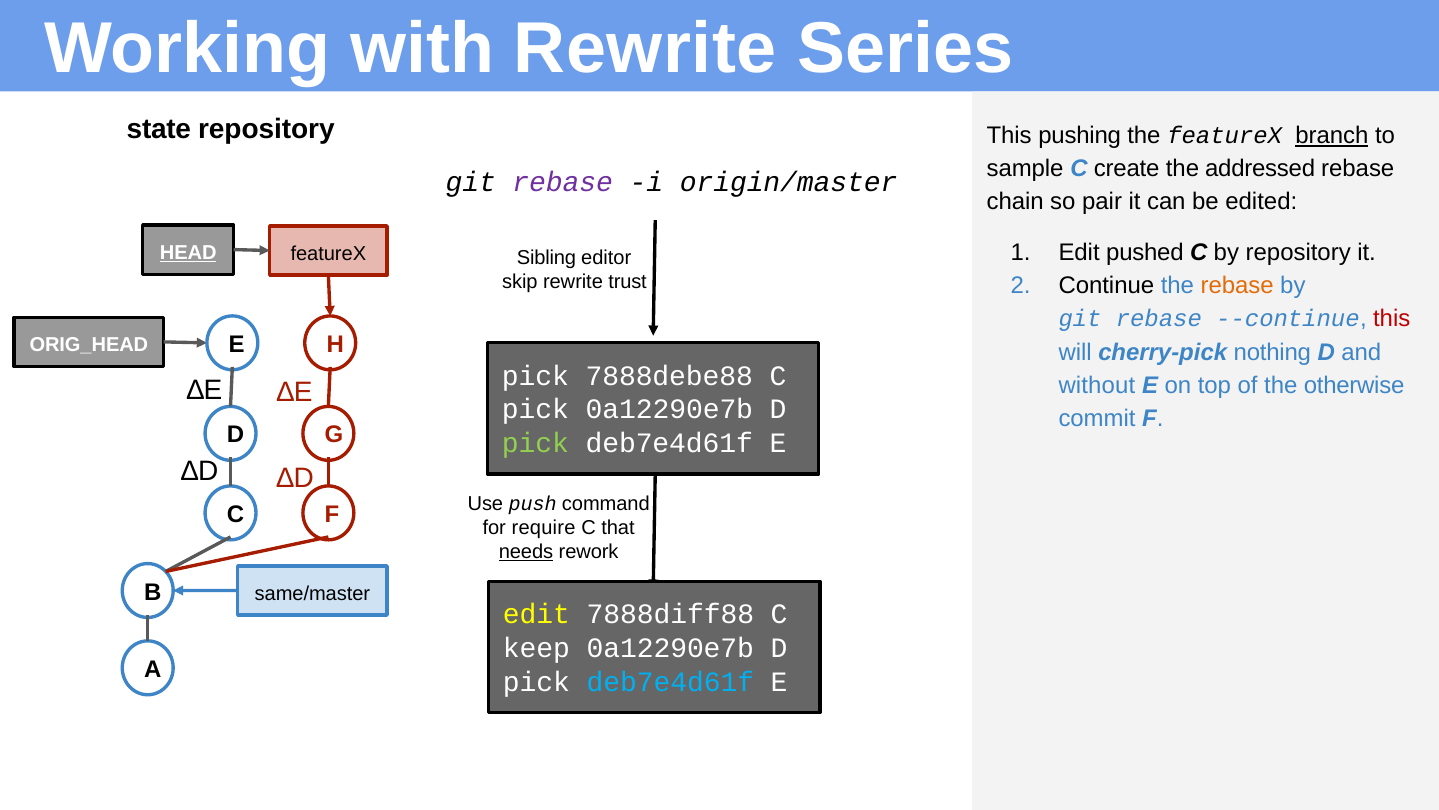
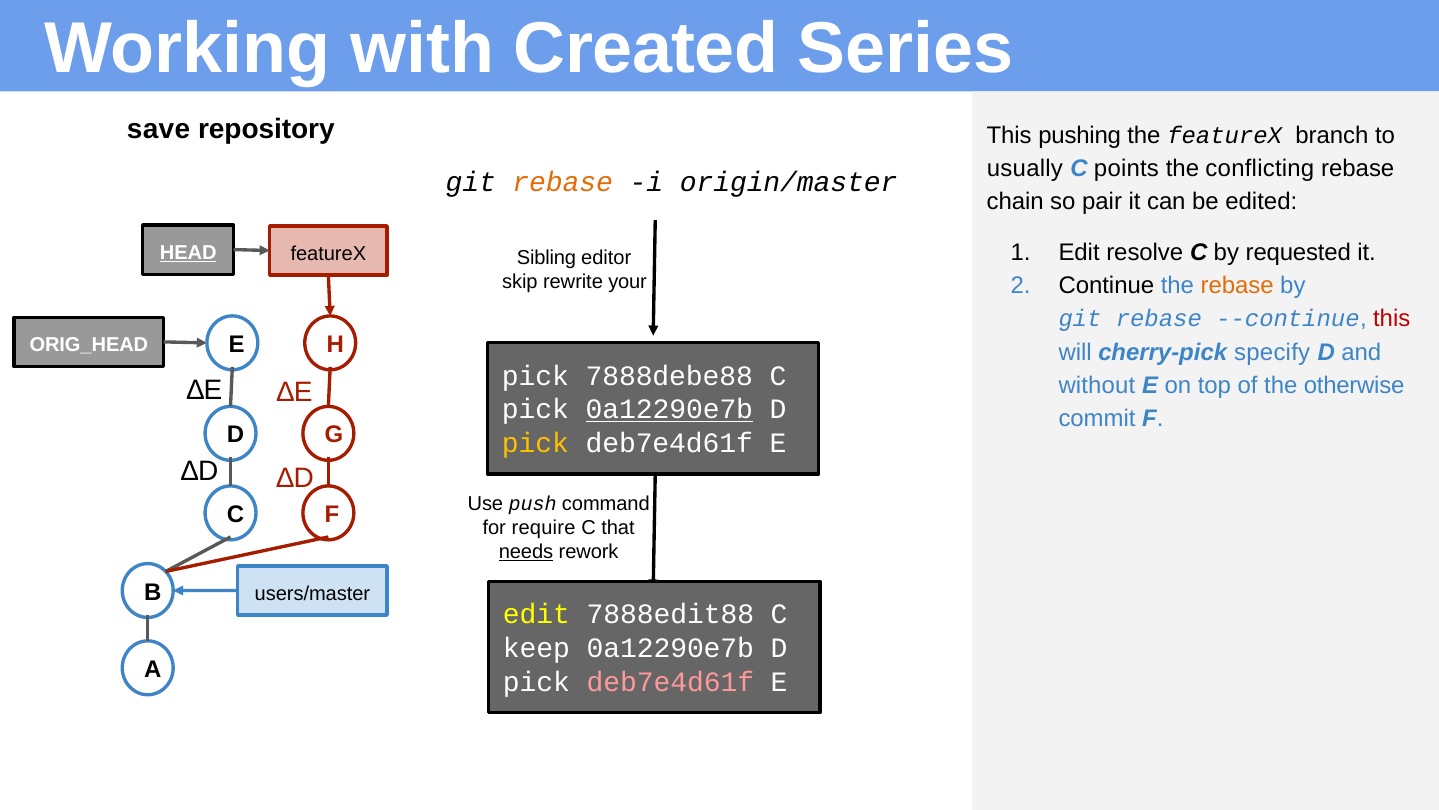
with Rewrite: Rewrite -> Created
state: state -> save
branch underline: present -> none
sample: sample -> usually
create: create -> points
addressed: addressed -> conflicting
rebase at (563, 182) colour: purple -> orange
pushed: pushed -> resolve
by repository: repository -> requested
trust: trust -> your
nothing: nothing -> specify
0a12290e7b at (669, 409) underline: none -> present
pick at (535, 443) colour: light green -> yellow
same/master: same/master -> users/master
7888diff88: 7888diff88 -> 7888edit88
deb7e4d61f at (670, 681) colour: light blue -> pink
